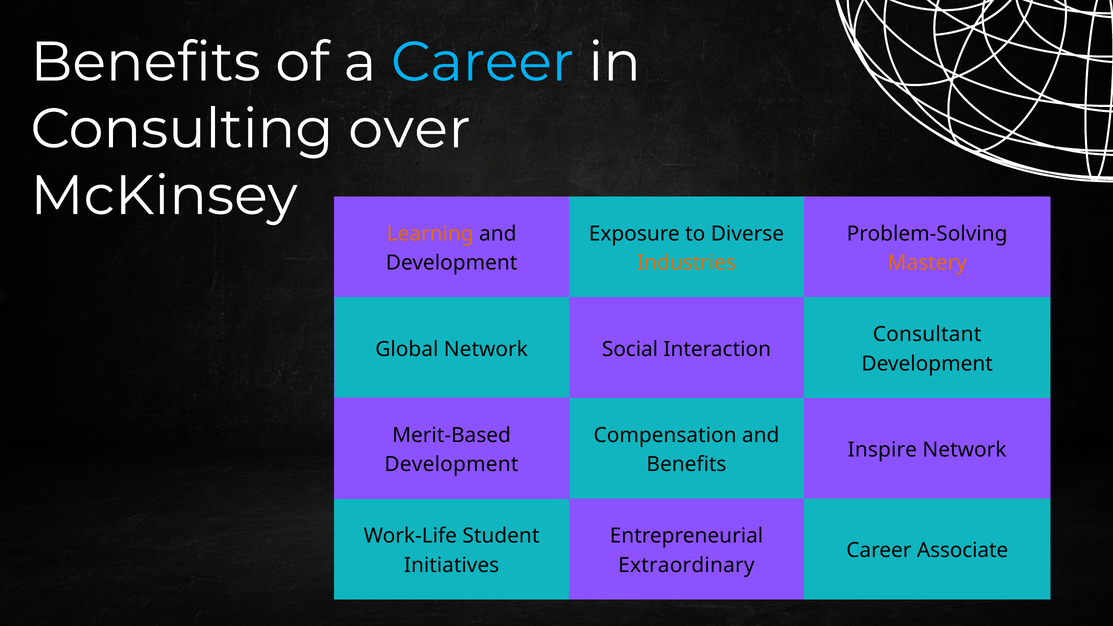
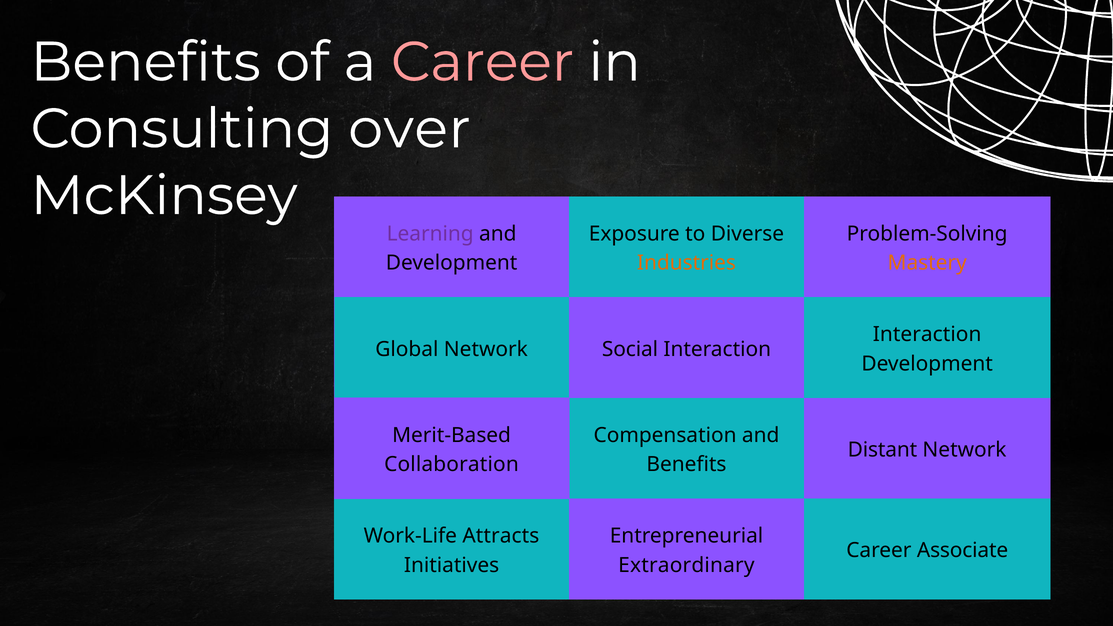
Career at (482, 62) colour: light blue -> pink
Learning colour: orange -> purple
Consultant at (927, 335): Consultant -> Interaction
Inspire: Inspire -> Distant
Development at (451, 465): Development -> Collaboration
Student: Student -> Attracts
